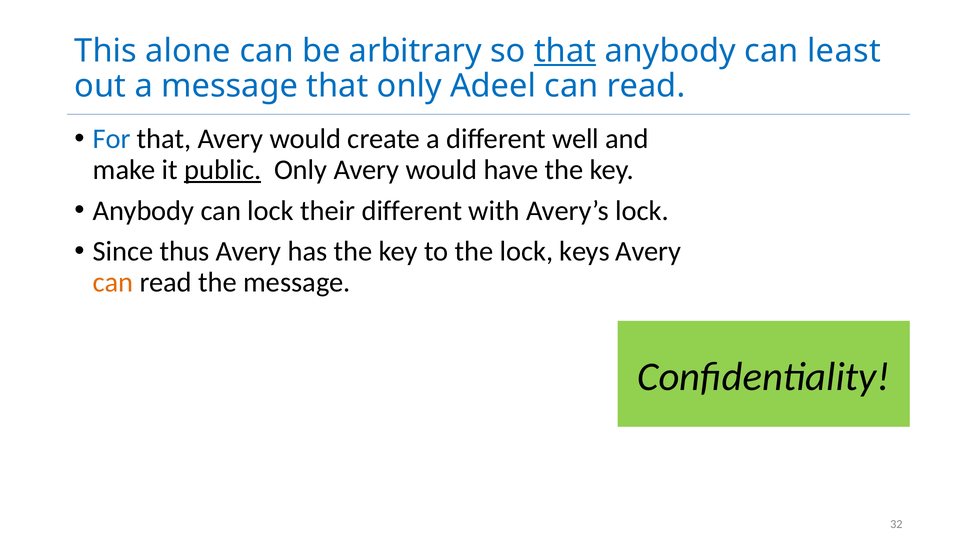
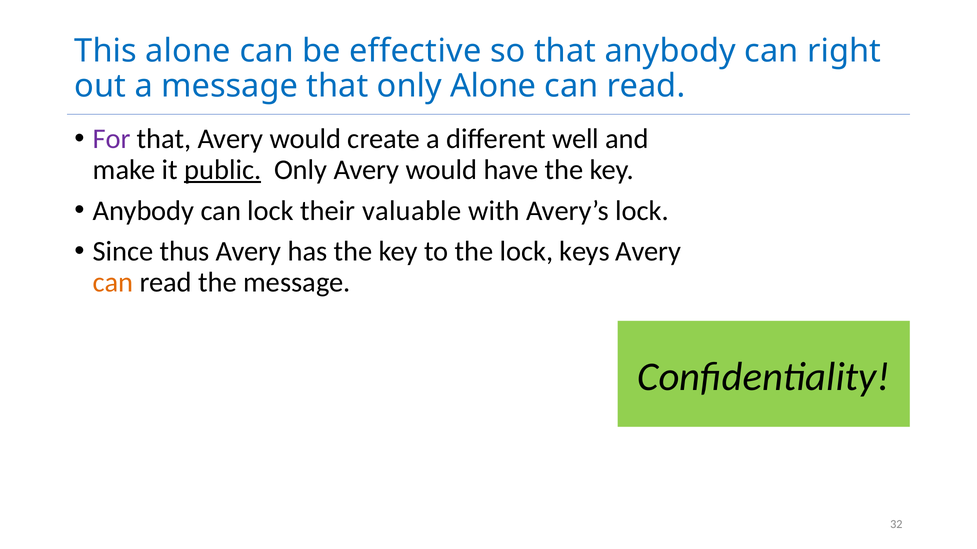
arbitrary: arbitrary -> effective
that at (565, 51) underline: present -> none
least: least -> right
only Adeel: Adeel -> Alone
For colour: blue -> purple
their different: different -> valuable
